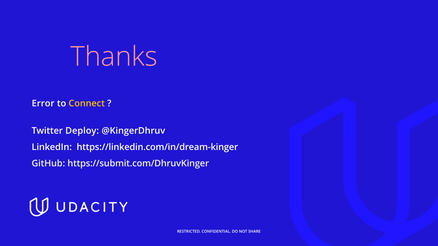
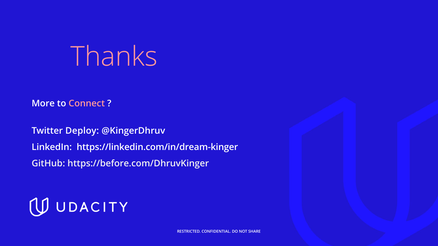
Error: Error -> More
Connect colour: yellow -> pink
https://submit.com/DhruvKinger: https://submit.com/DhruvKinger -> https://before.com/DhruvKinger
